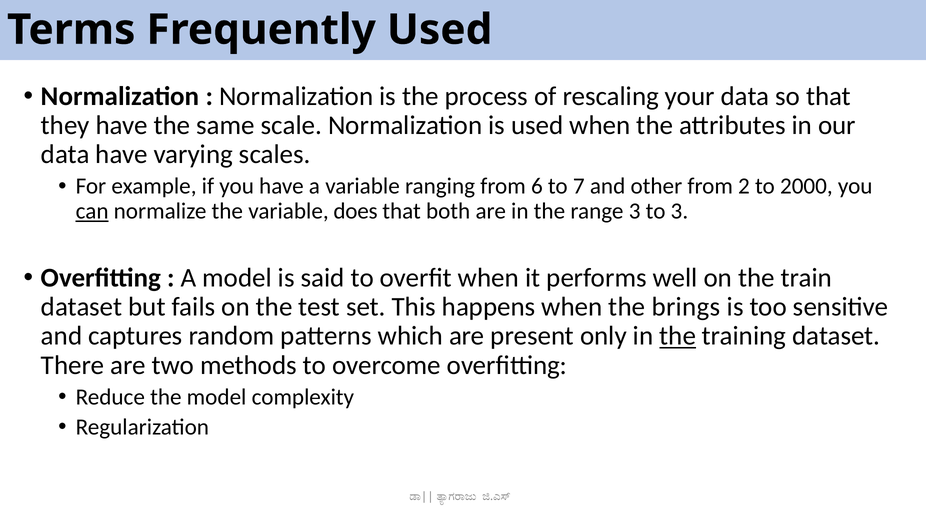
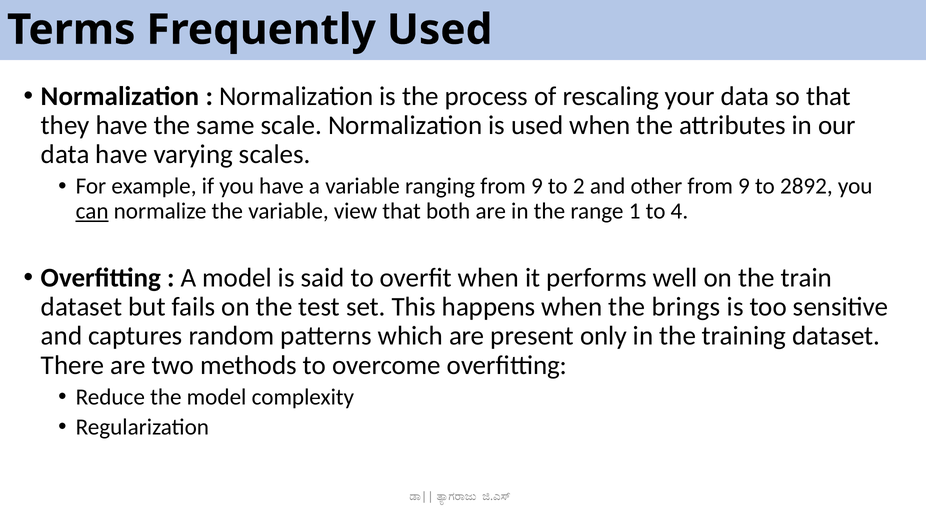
ranging from 6: 6 -> 9
7: 7 -> 2
other from 2: 2 -> 9
2000: 2000 -> 2892
does: does -> view
range 3: 3 -> 1
to 3: 3 -> 4
the at (678, 336) underline: present -> none
